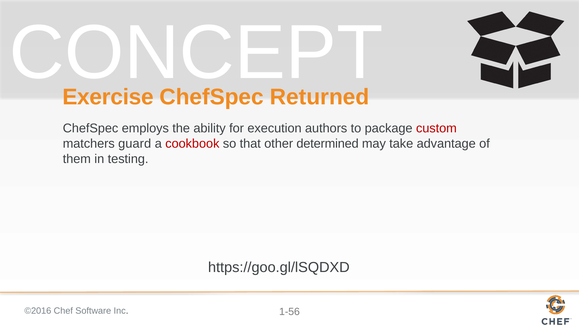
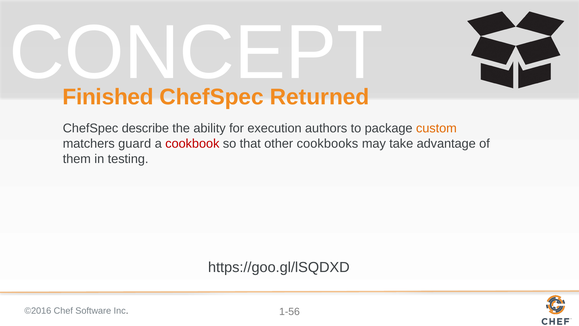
Exercise: Exercise -> Finished
employs: employs -> describe
custom colour: red -> orange
determined: determined -> cookbooks
